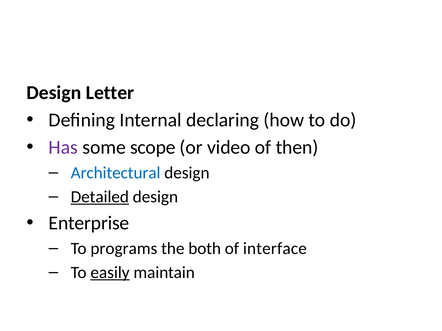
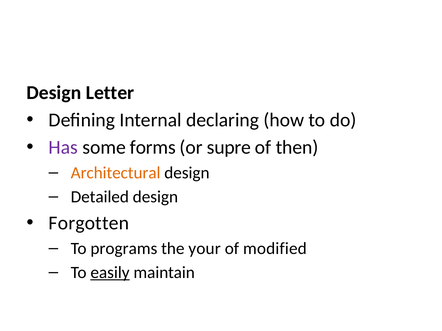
scope: scope -> forms
video: video -> supre
Architectural colour: blue -> orange
Detailed underline: present -> none
Enterprise: Enterprise -> Forgotten
both: both -> your
interface: interface -> modified
